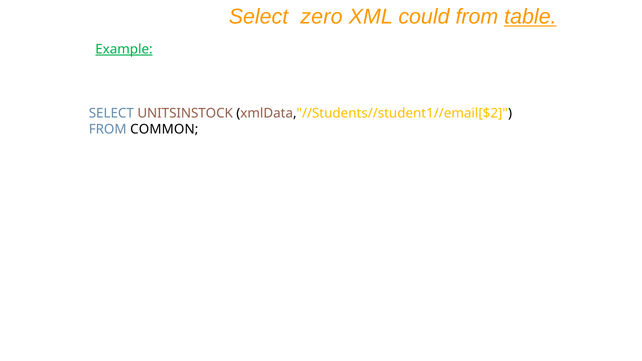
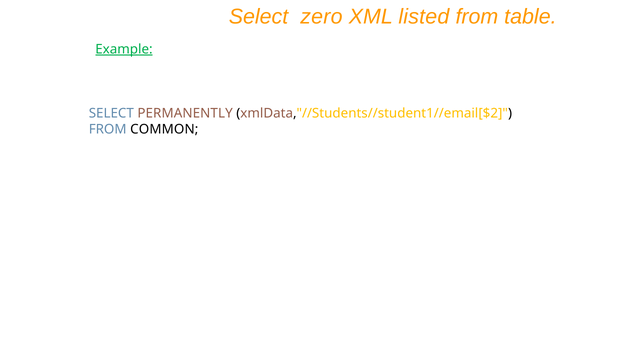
could: could -> listed
table underline: present -> none
UNITSINSTOCK: UNITSINSTOCK -> PERMANENTLY
